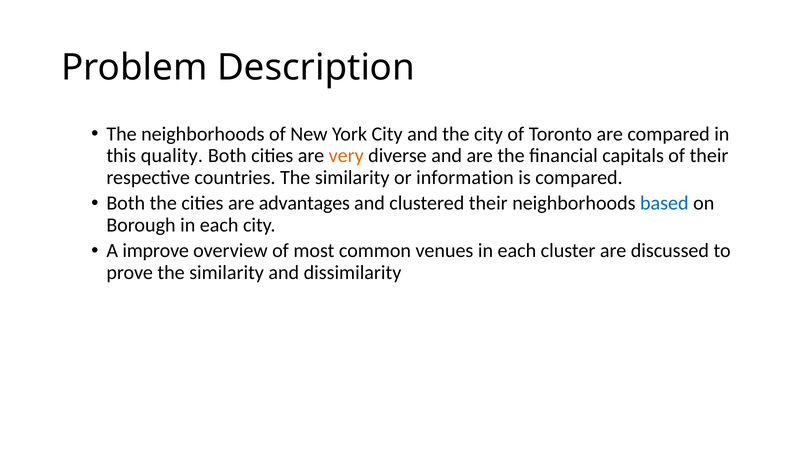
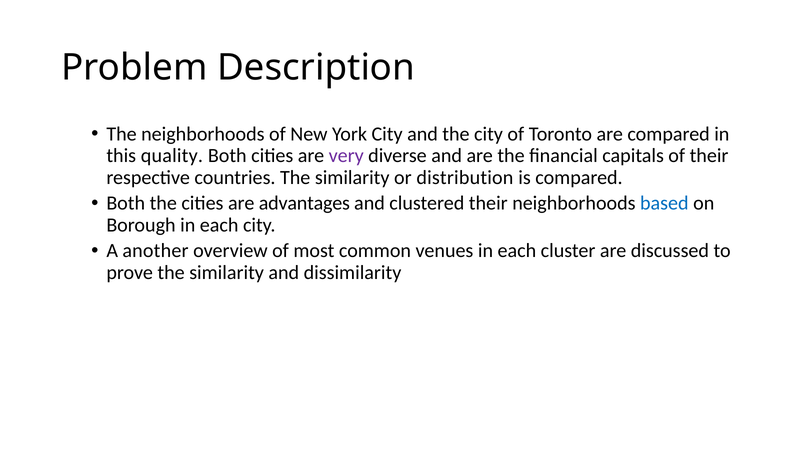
very colour: orange -> purple
information: information -> distribution
improve: improve -> another
